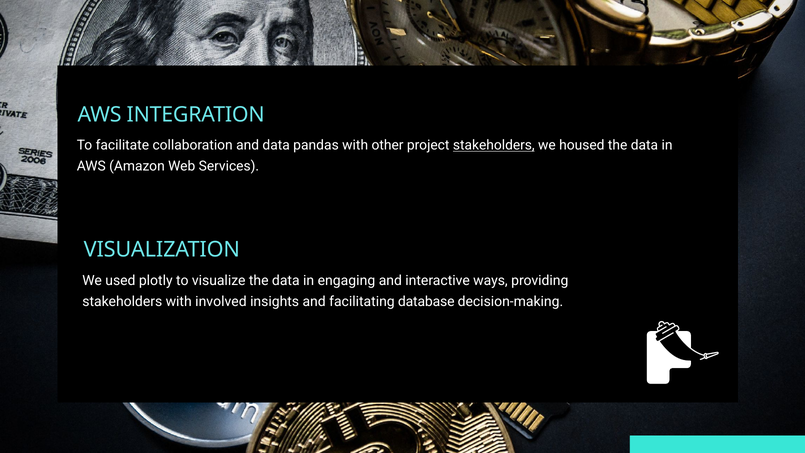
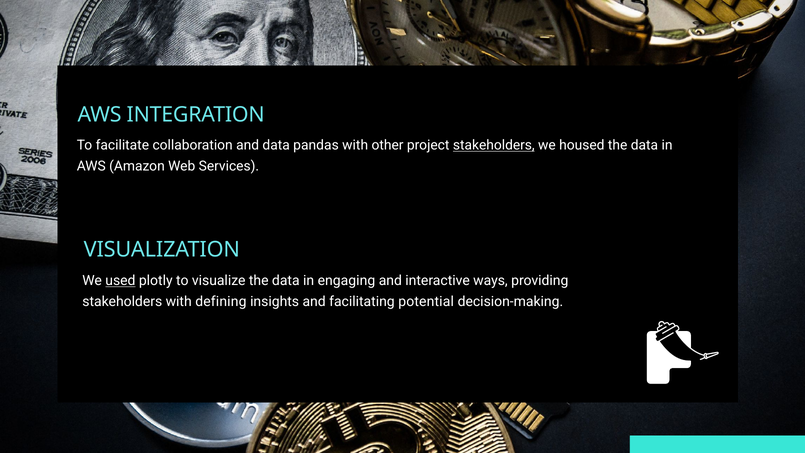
used underline: none -> present
involved: involved -> defining
database: database -> potential
